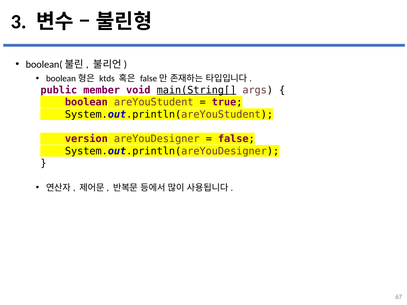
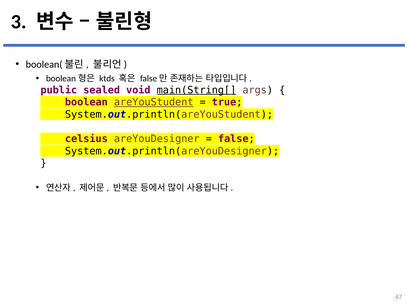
member: member -> sealed
areYouStudent underline: none -> present
version: version -> celsius
